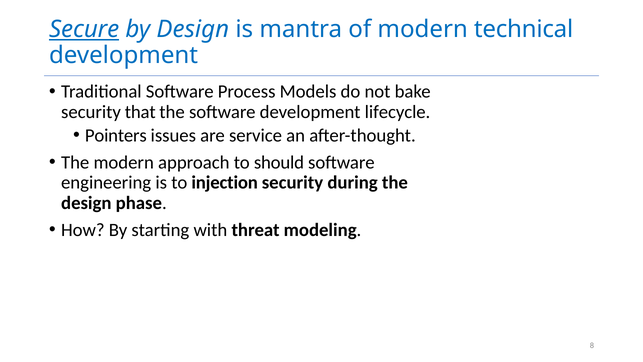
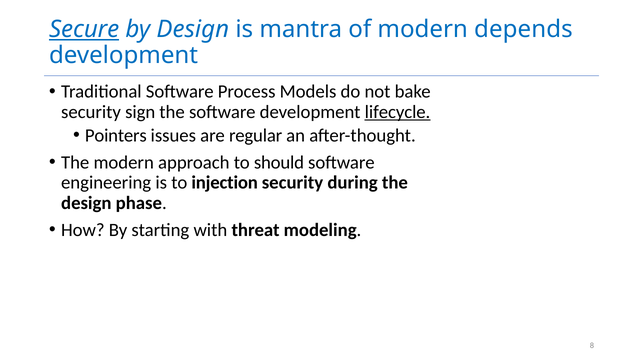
technical: technical -> depends
that: that -> sign
lifecycle underline: none -> present
service: service -> regular
